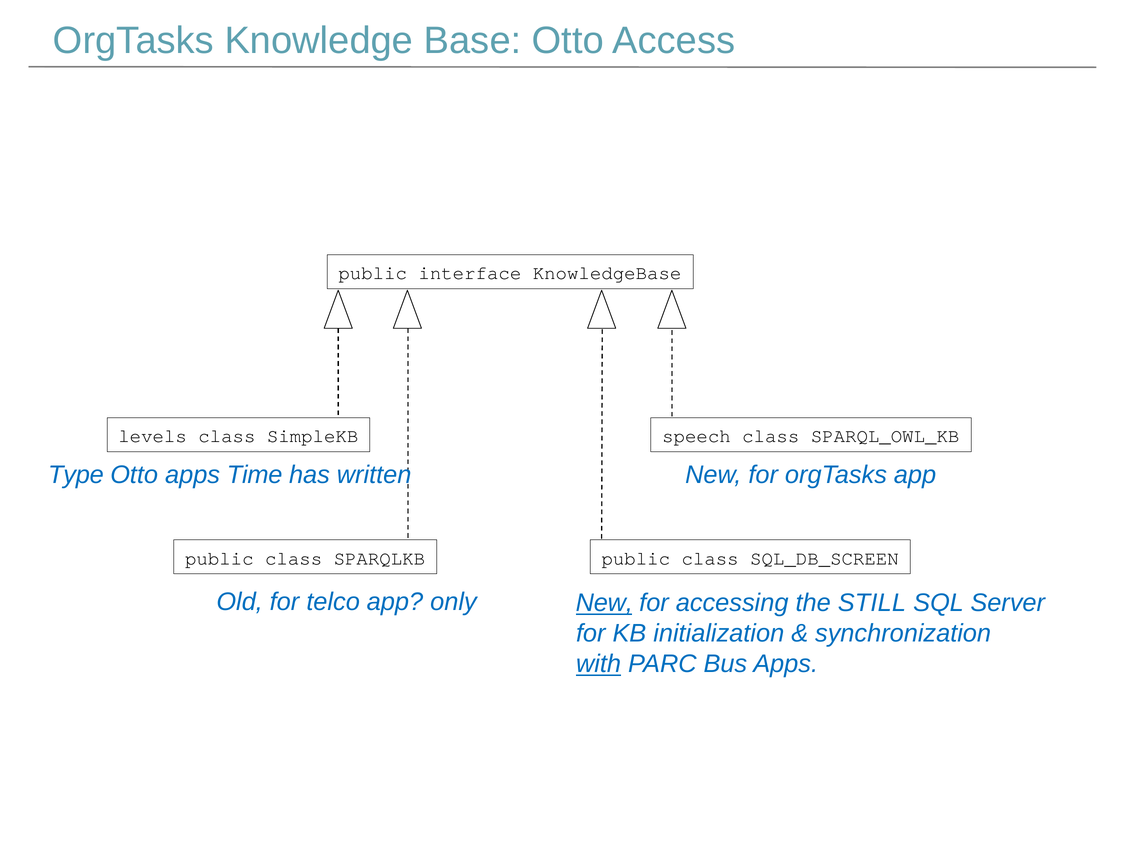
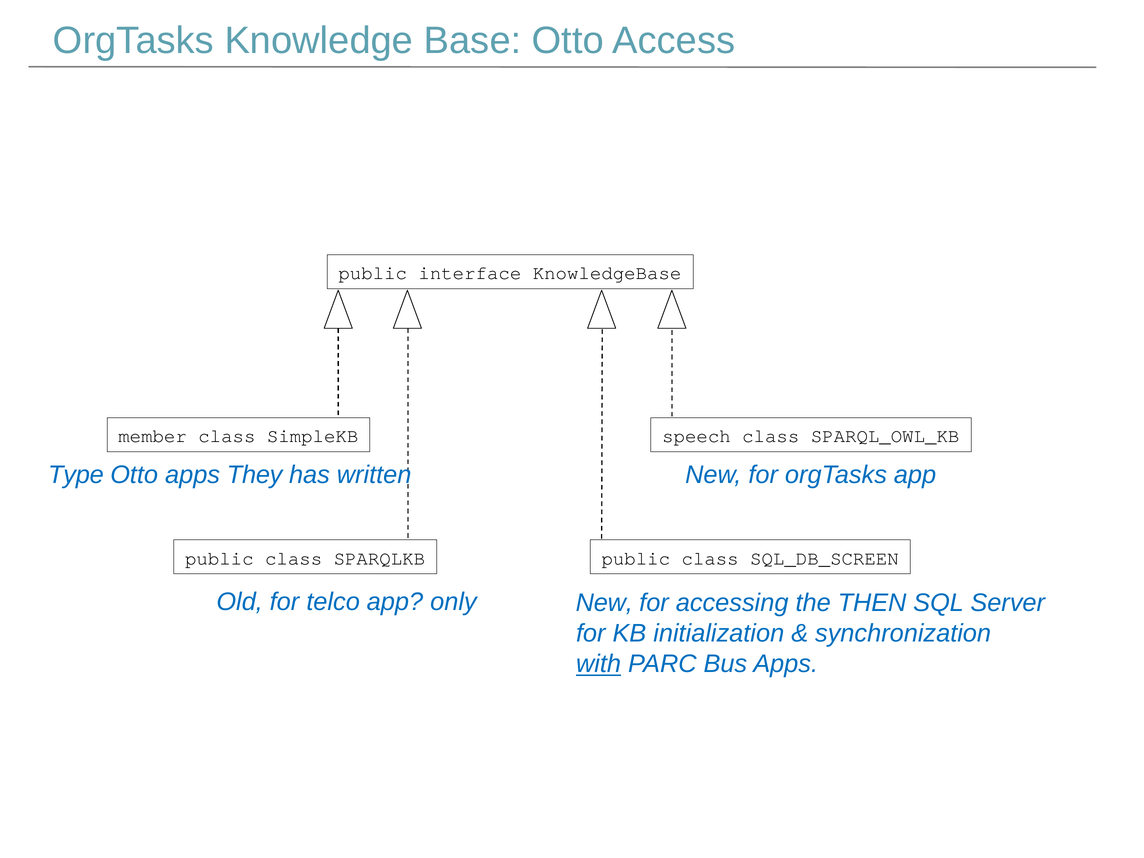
levels: levels -> member
Time: Time -> They
New at (604, 603) underline: present -> none
STILL: STILL -> THEN
